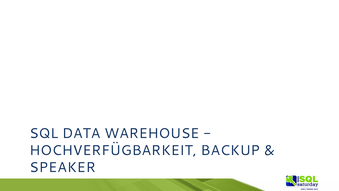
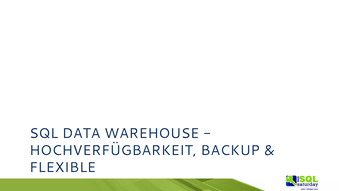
SPEAKER: SPEAKER -> FLEXIBLE
